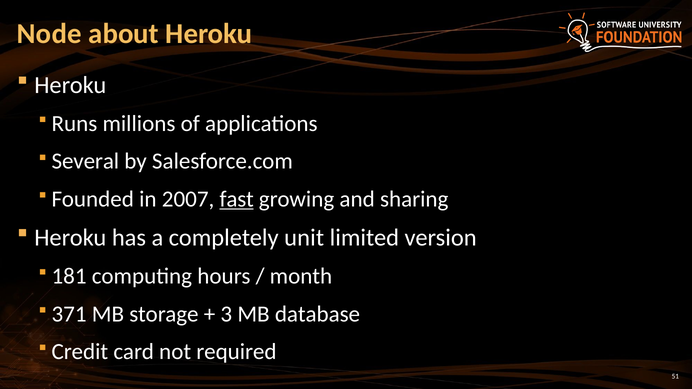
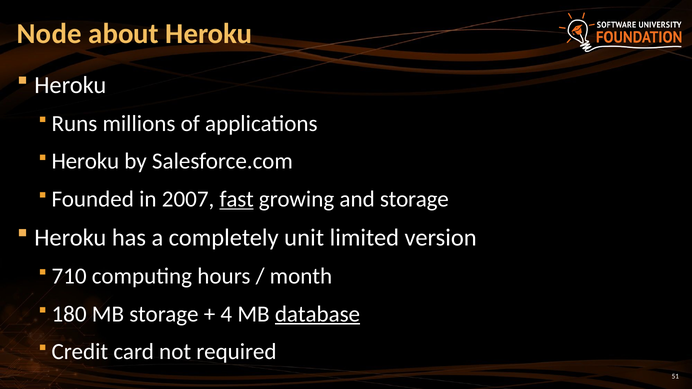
Several at (85, 161): Several -> Heroku
and sharing: sharing -> storage
181: 181 -> 710
371: 371 -> 180
3: 3 -> 4
database underline: none -> present
